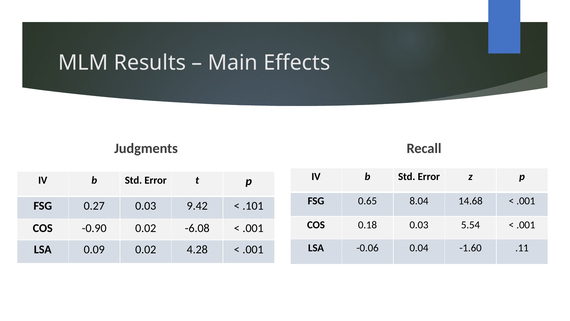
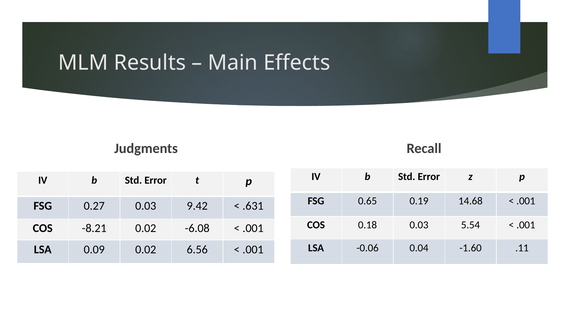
8.04: 8.04 -> 0.19
.101: .101 -> .631
-0.90: -0.90 -> -8.21
4.28: 4.28 -> 6.56
